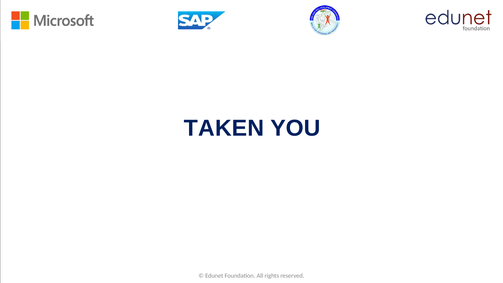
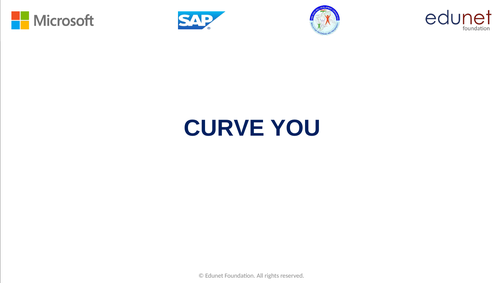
TAKEN: TAKEN -> CURVE
